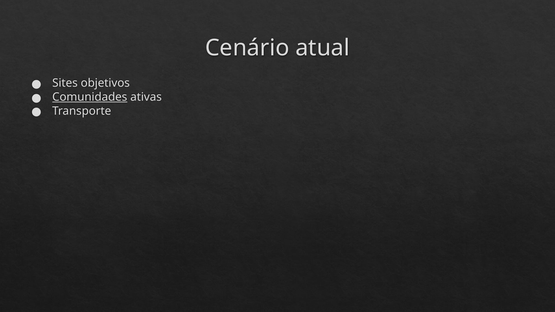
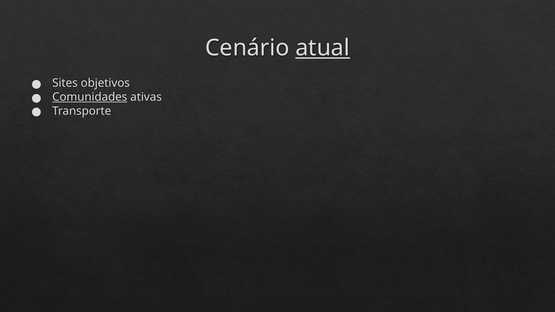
atual underline: none -> present
